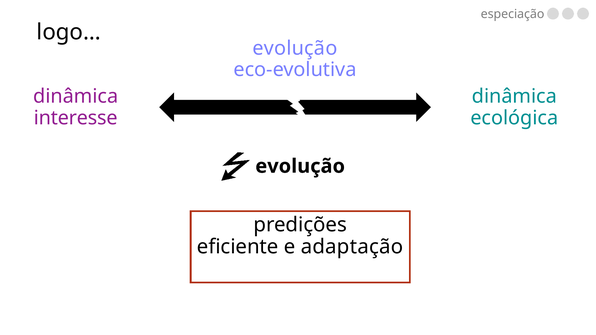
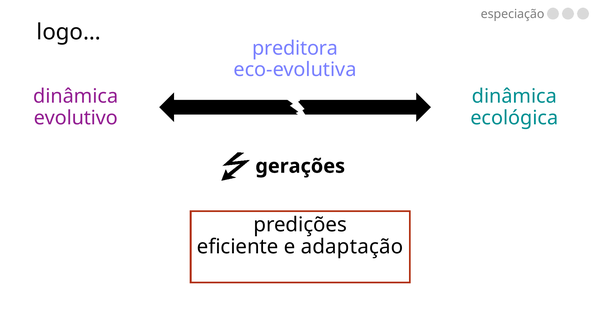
evolução at (295, 48): evolução -> preditora
interesse: interesse -> evolutivo
evolução at (300, 166): evolução -> gerações
